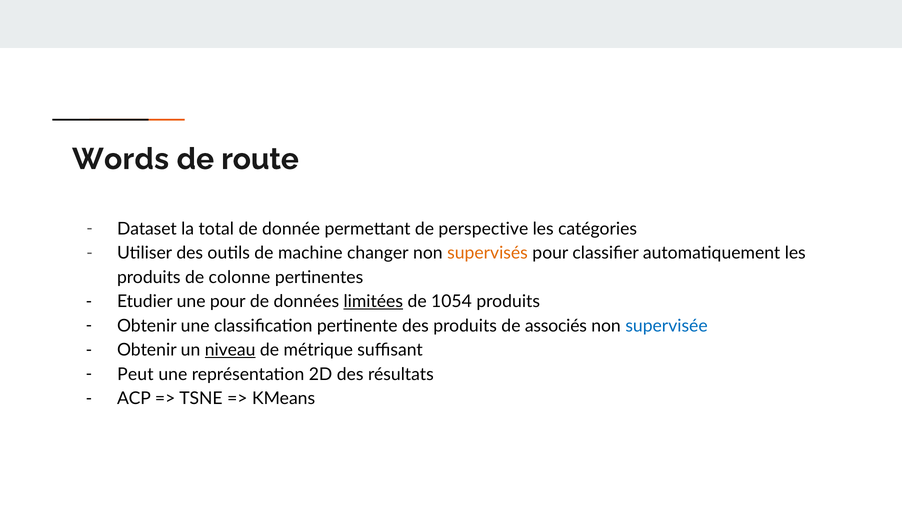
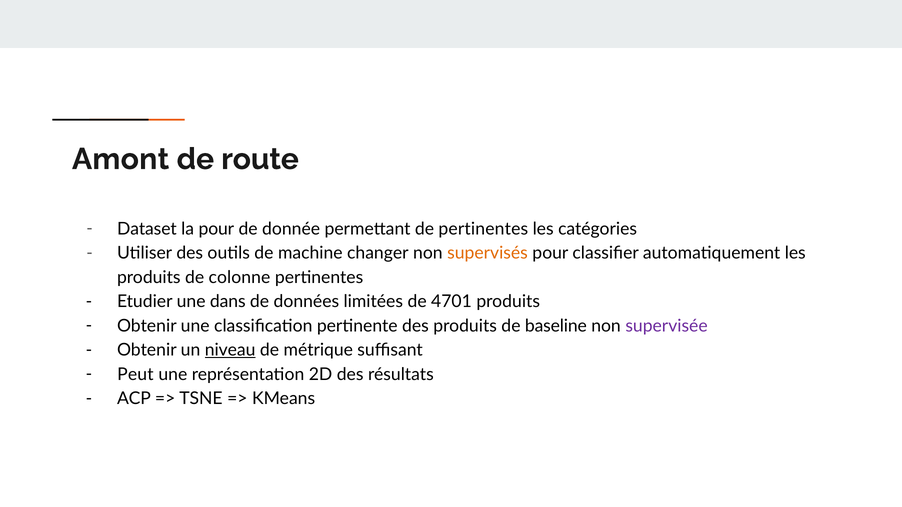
Words: Words -> Amont
la total: total -> pour
de perspective: perspective -> pertinentes
une pour: pour -> dans
limitées underline: present -> none
1054: 1054 -> 4701
associés: associés -> baseline
supervisée colour: blue -> purple
